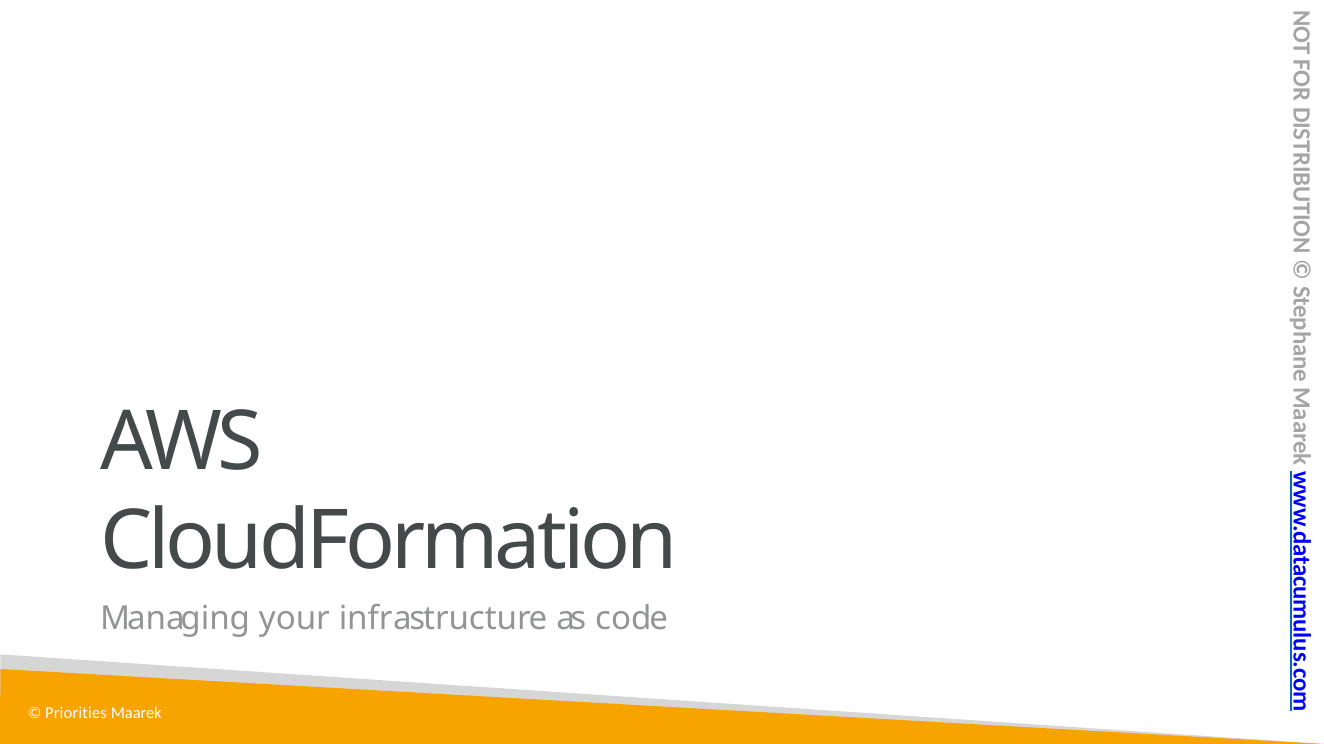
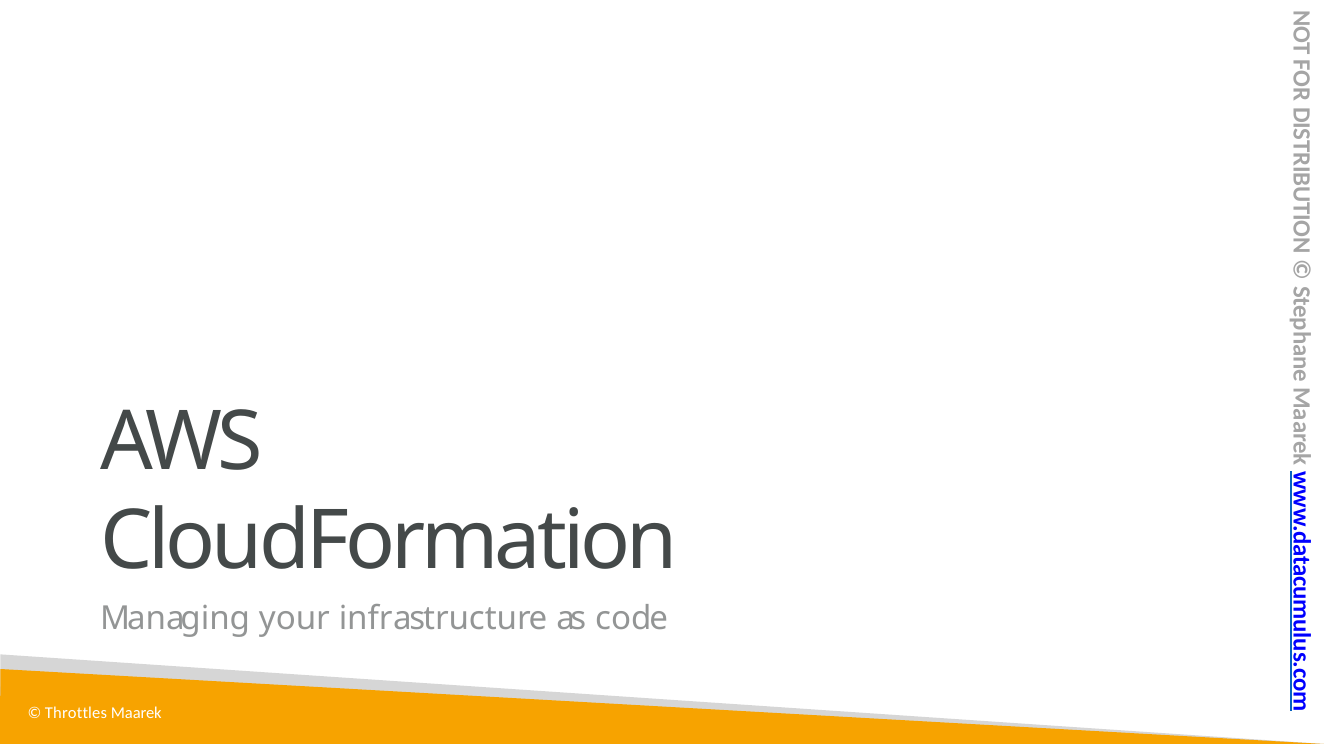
Priorities: Priorities -> Throttles
